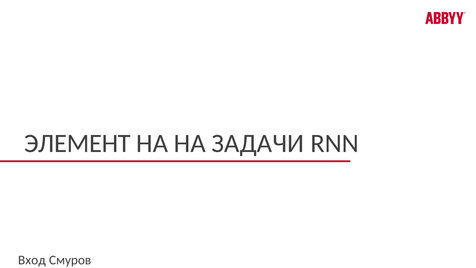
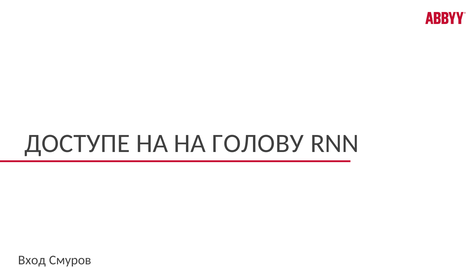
ЭЛЕМЕНТ: ЭЛЕМЕНТ -> ДОСТУПЕ
ЗАДАЧИ: ЗАДАЧИ -> ГОЛОВУ
